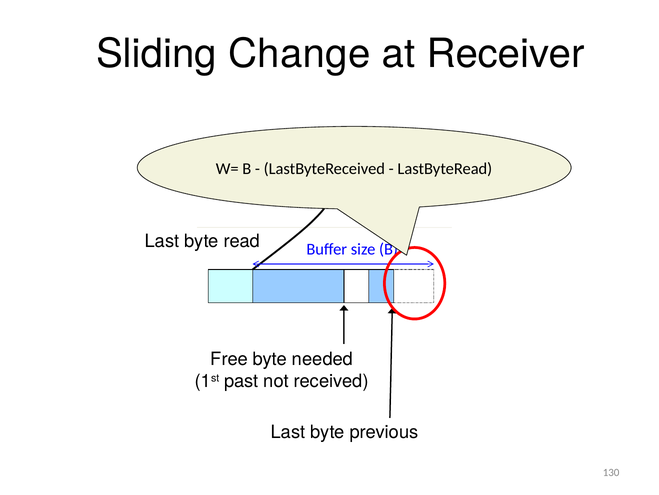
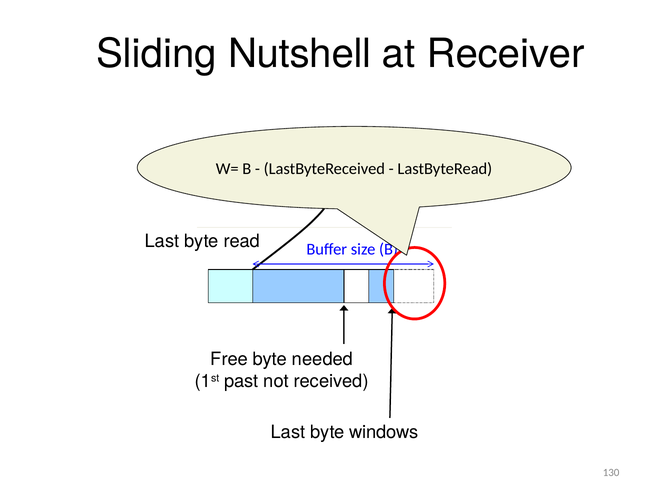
Change: Change -> Nutshell
previous: previous -> windows
